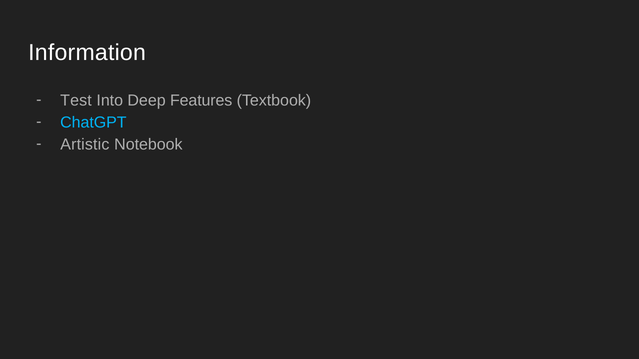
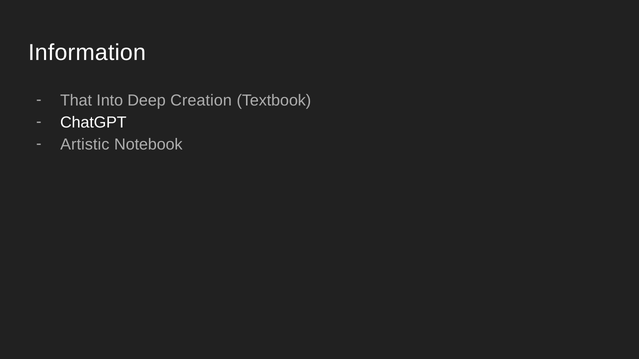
Test: Test -> That
Features: Features -> Creation
ChatGPT colour: light blue -> white
